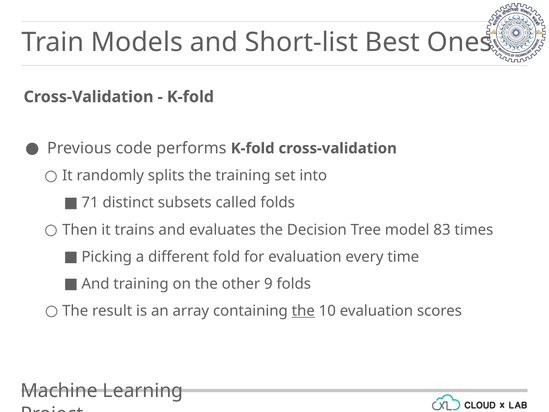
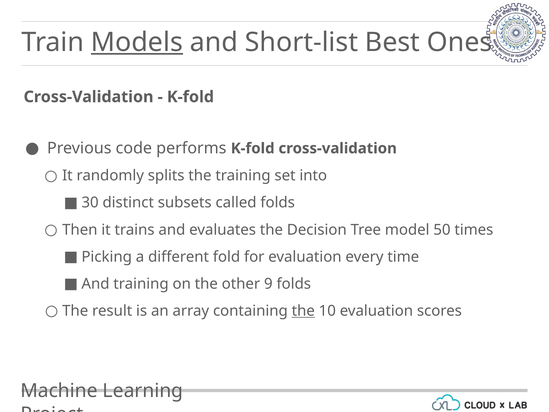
Models underline: none -> present
71: 71 -> 30
83: 83 -> 50
